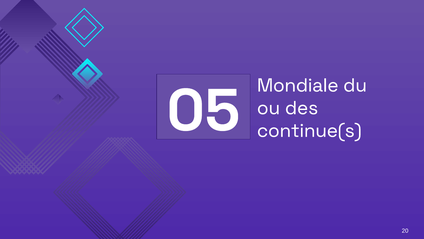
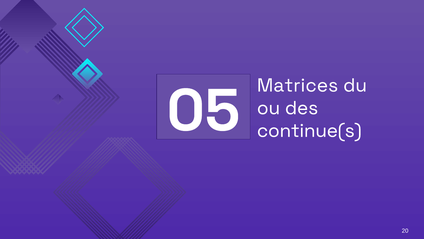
Mondiale: Mondiale -> Matrices
